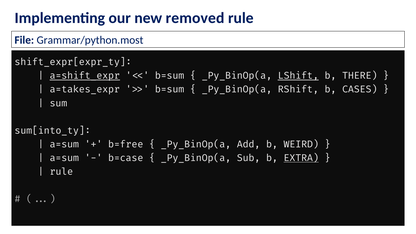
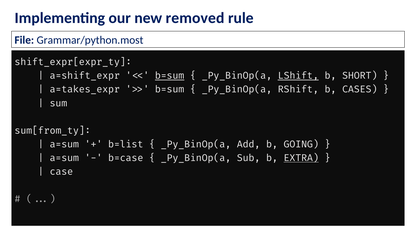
a=shift_expr underline: present -> none
b=sum at (170, 76) underline: none -> present
THERE: THERE -> SHORT
sum[into_ty: sum[into_ty -> sum[from_ty
b=free: b=free -> b=list
WEIRD: WEIRD -> GOING
rule at (61, 172): rule -> case
